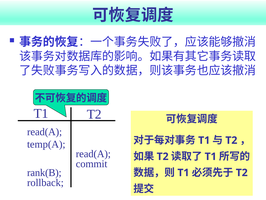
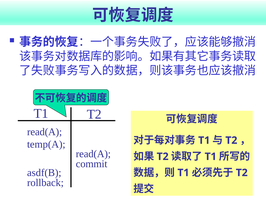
rank(B: rank(B -> asdf(B
